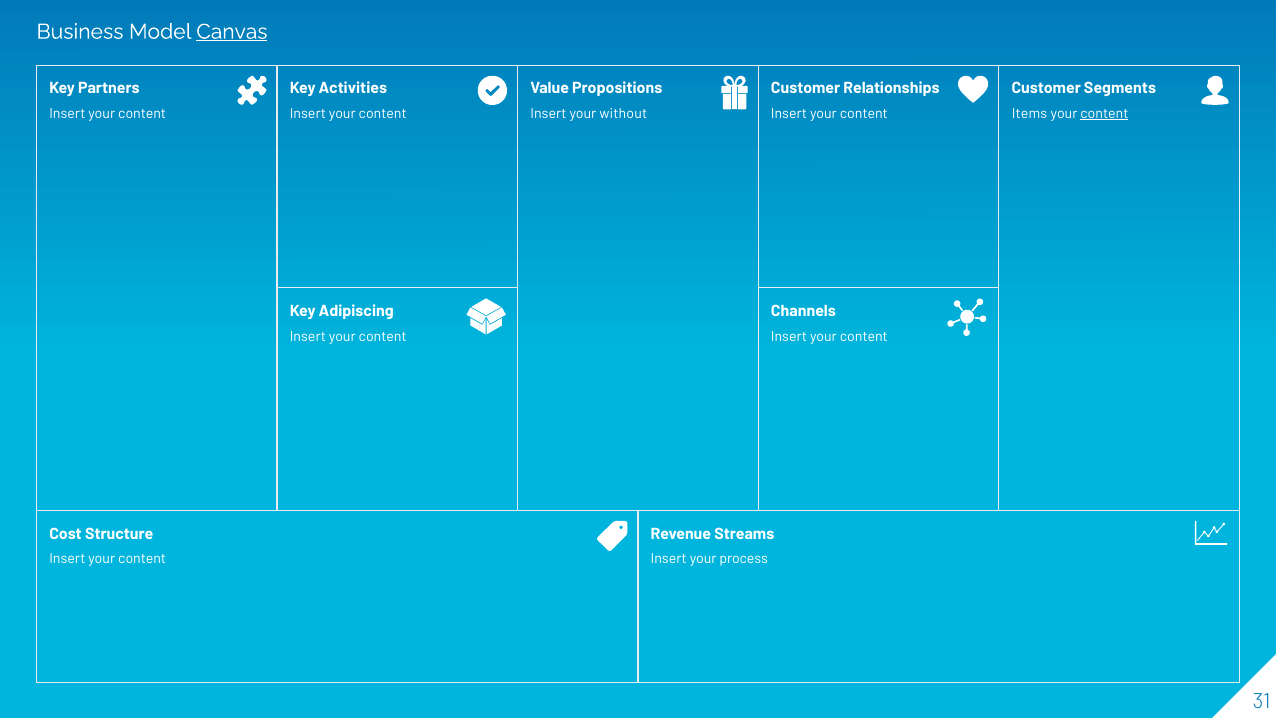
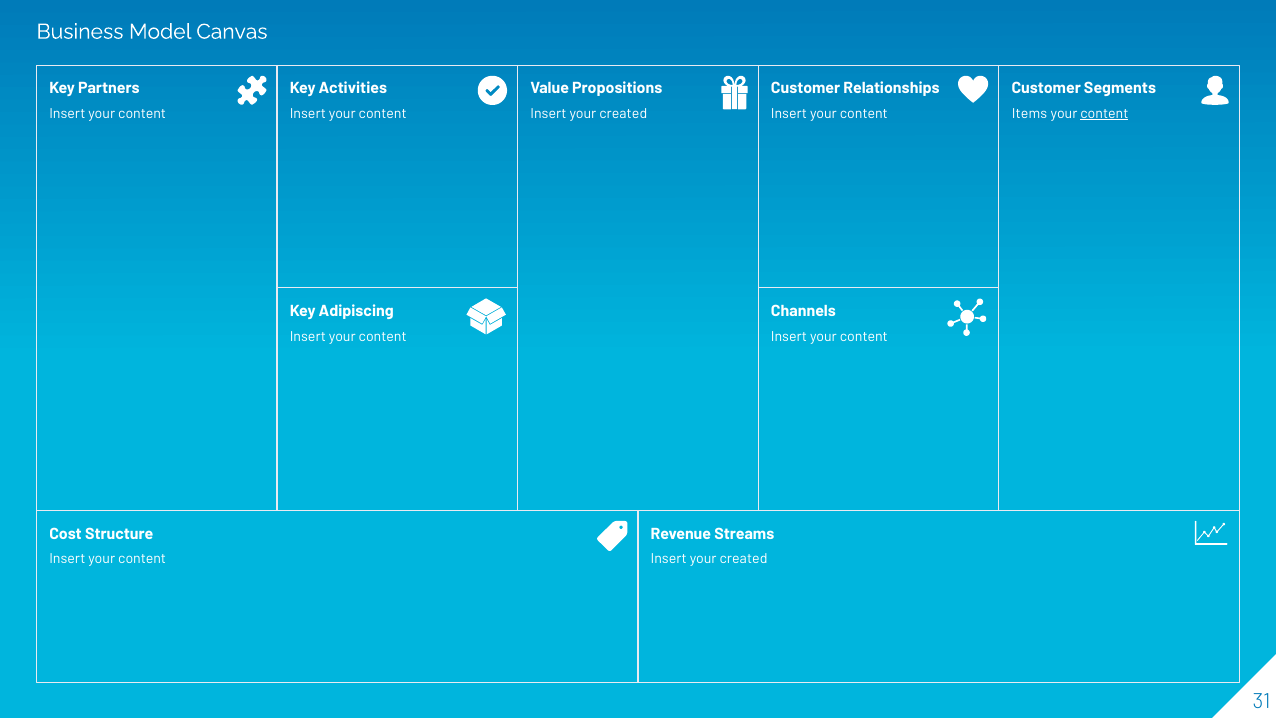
Canvas underline: present -> none
without at (623, 114): without -> created
process at (744, 559): process -> created
